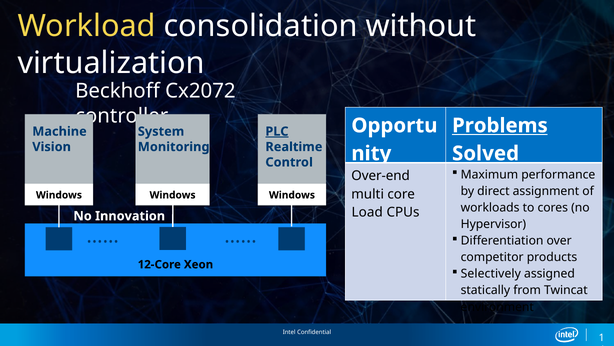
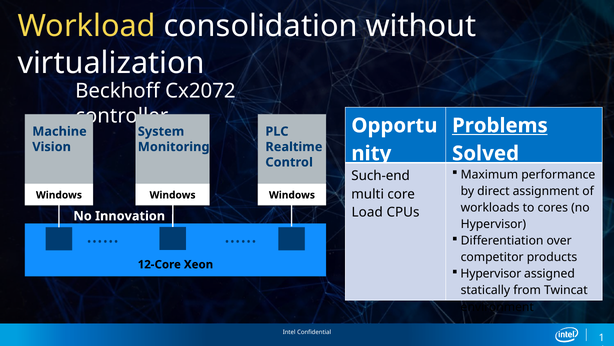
PLC underline: present -> none
Over-end: Over-end -> Such-end
Selectively at (491, 273): Selectively -> Hypervisor
